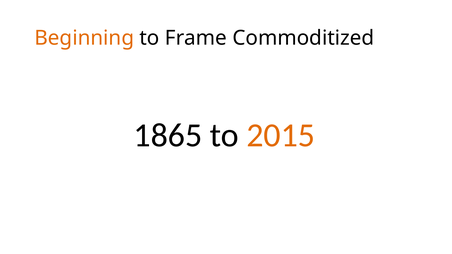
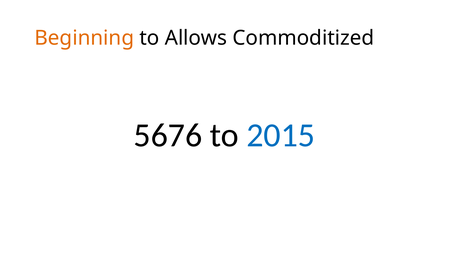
Frame: Frame -> Allows
1865: 1865 -> 5676
2015 colour: orange -> blue
